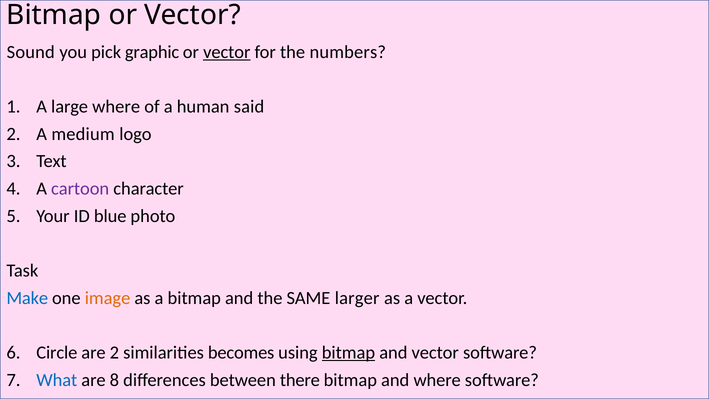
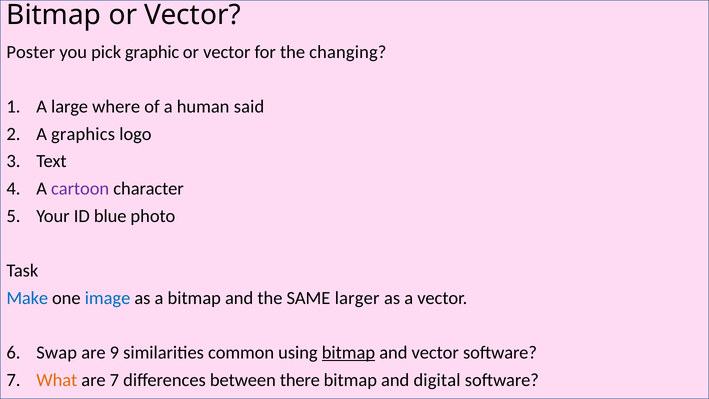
Sound: Sound -> Poster
vector at (227, 52) underline: present -> none
numbers: numbers -> changing
medium: medium -> graphics
image colour: orange -> blue
Circle: Circle -> Swap
are 2: 2 -> 9
becomes: becomes -> common
What colour: blue -> orange
are 8: 8 -> 7
and where: where -> digital
